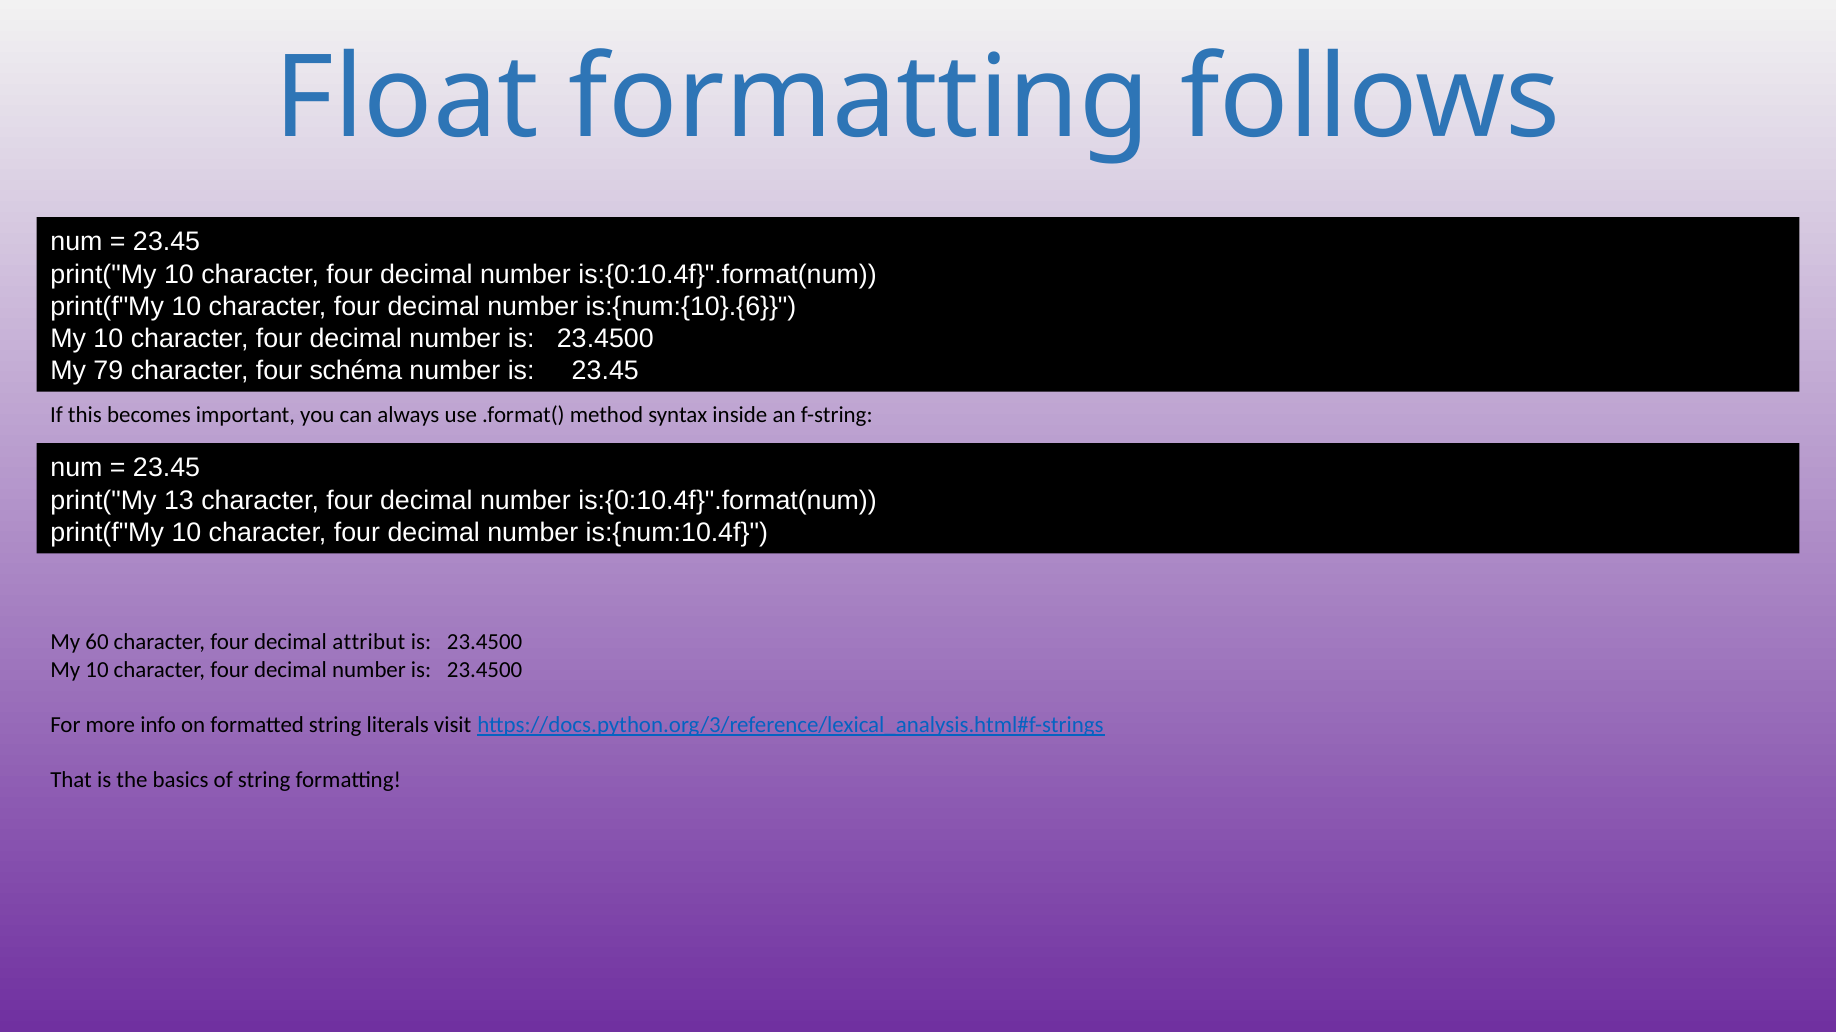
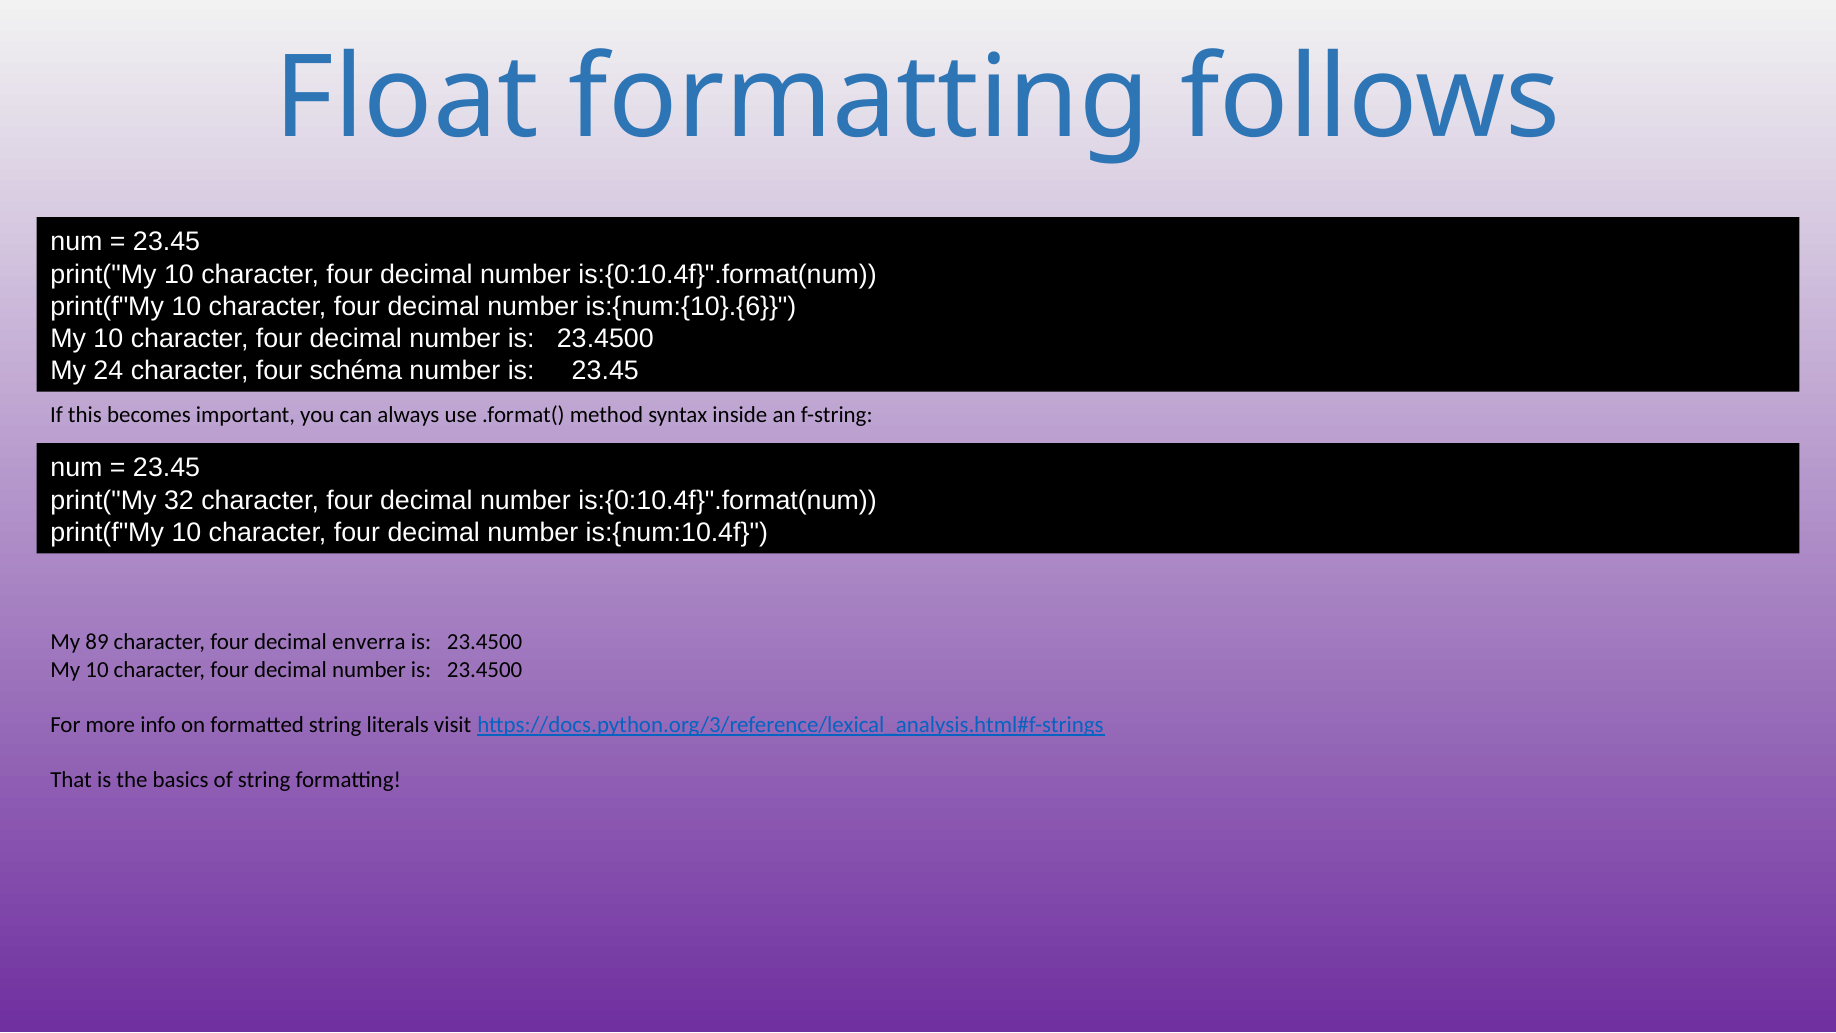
79: 79 -> 24
13: 13 -> 32
60: 60 -> 89
attribut: attribut -> enverra
